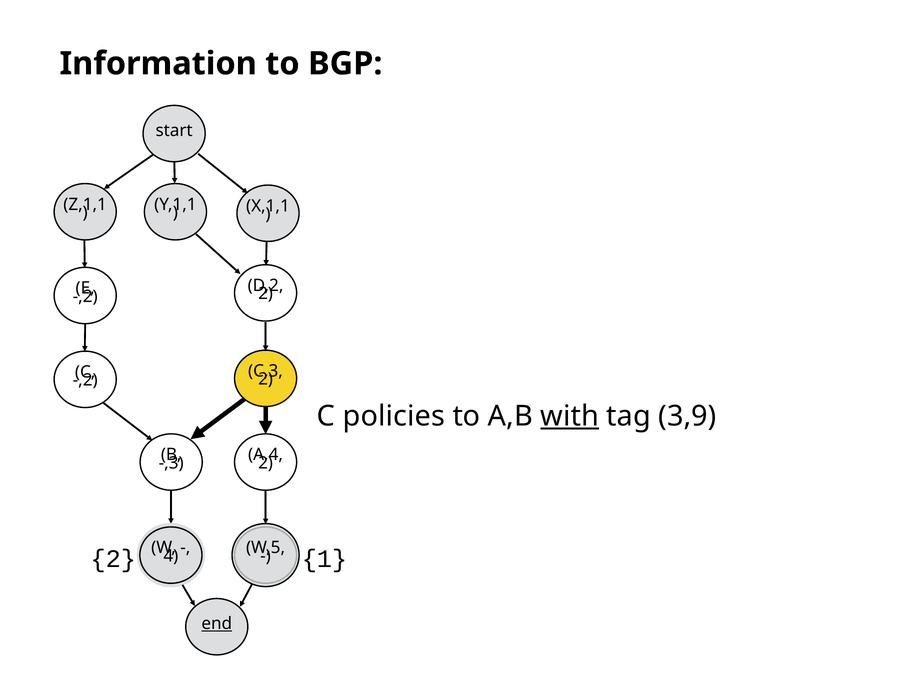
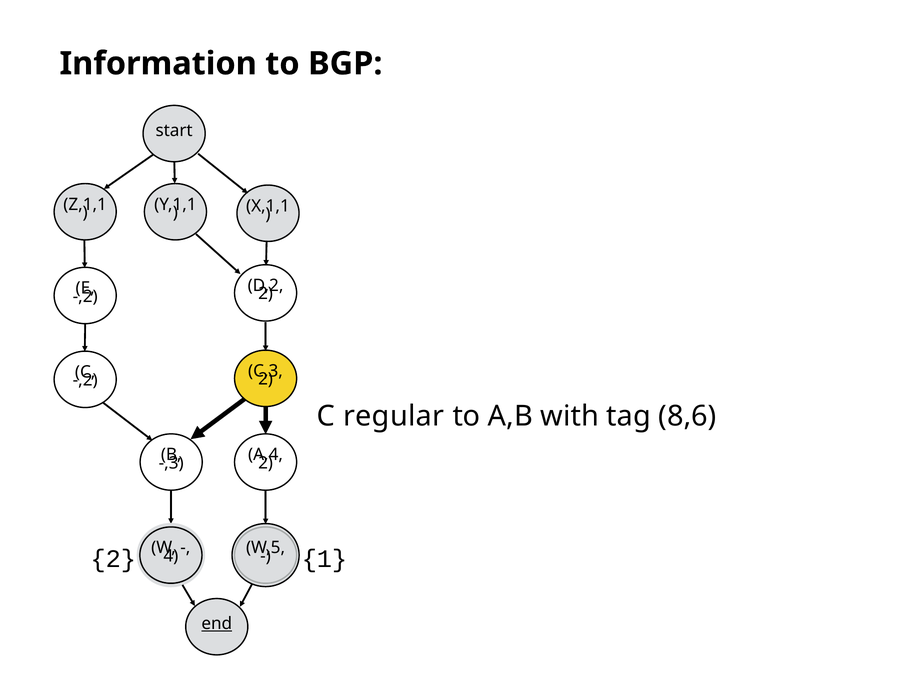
policies: policies -> regular
with underline: present -> none
3,9: 3,9 -> 8,6
